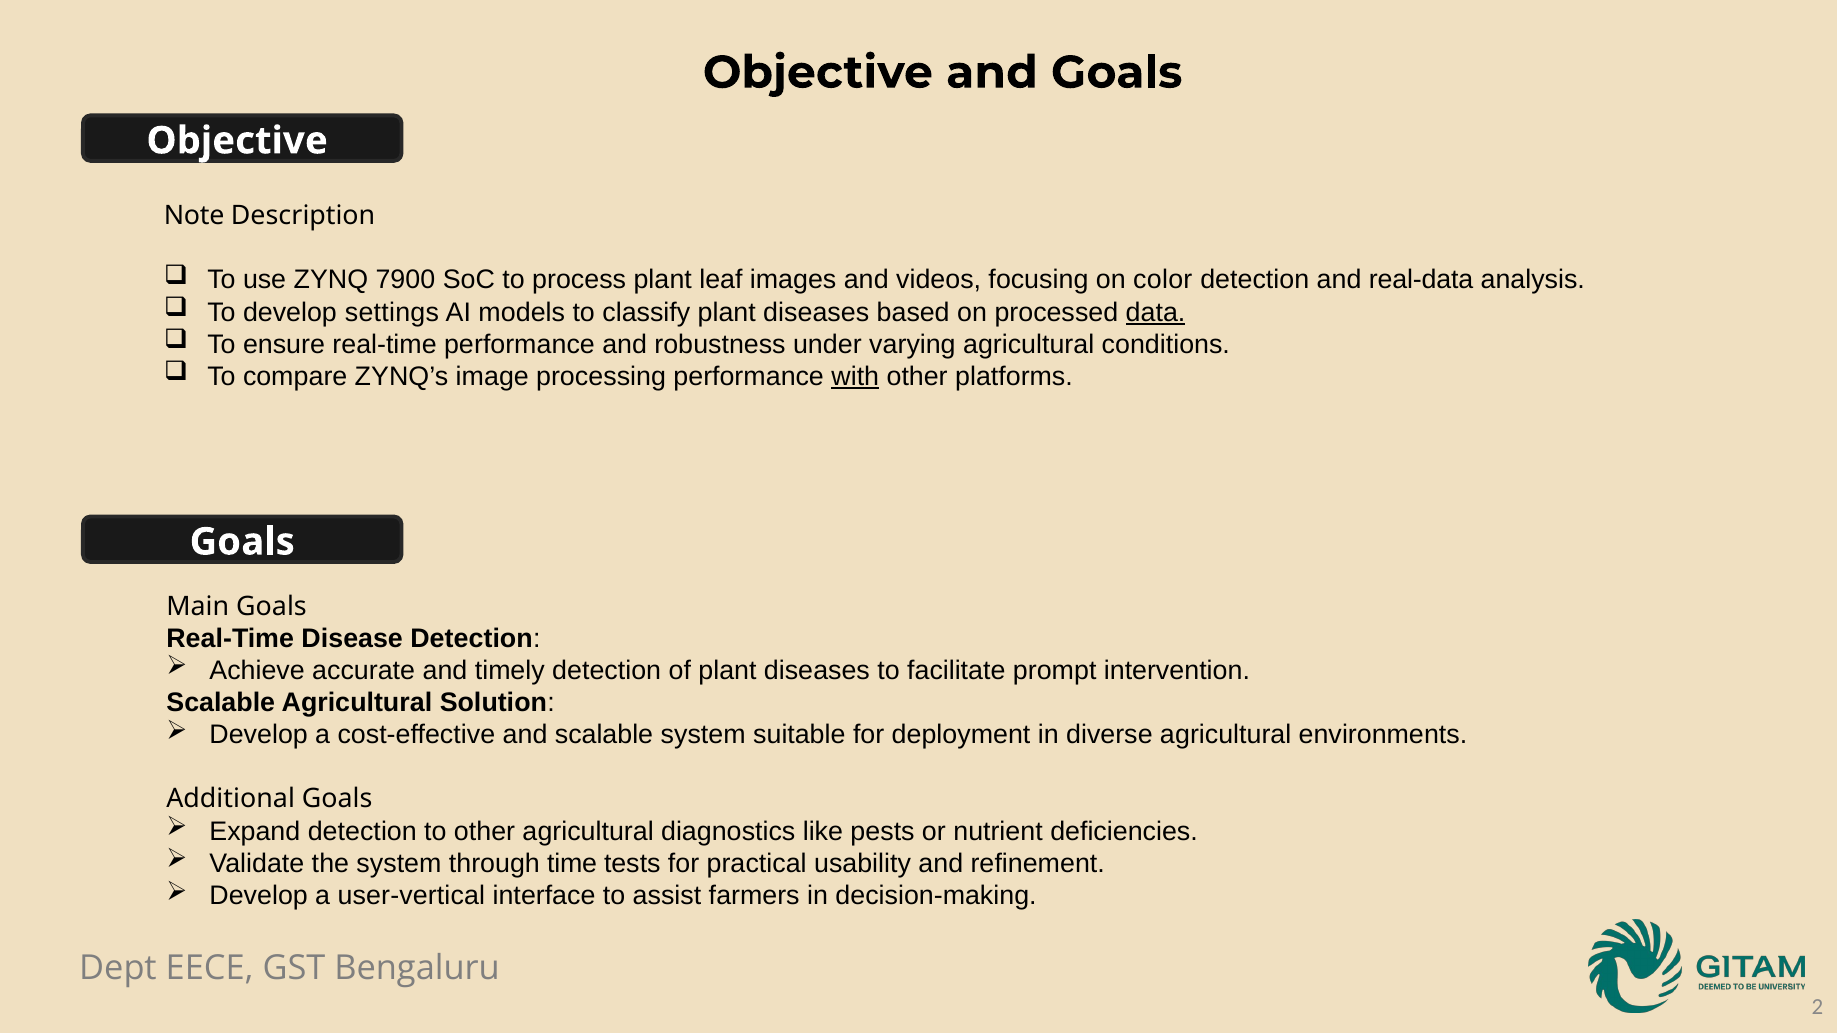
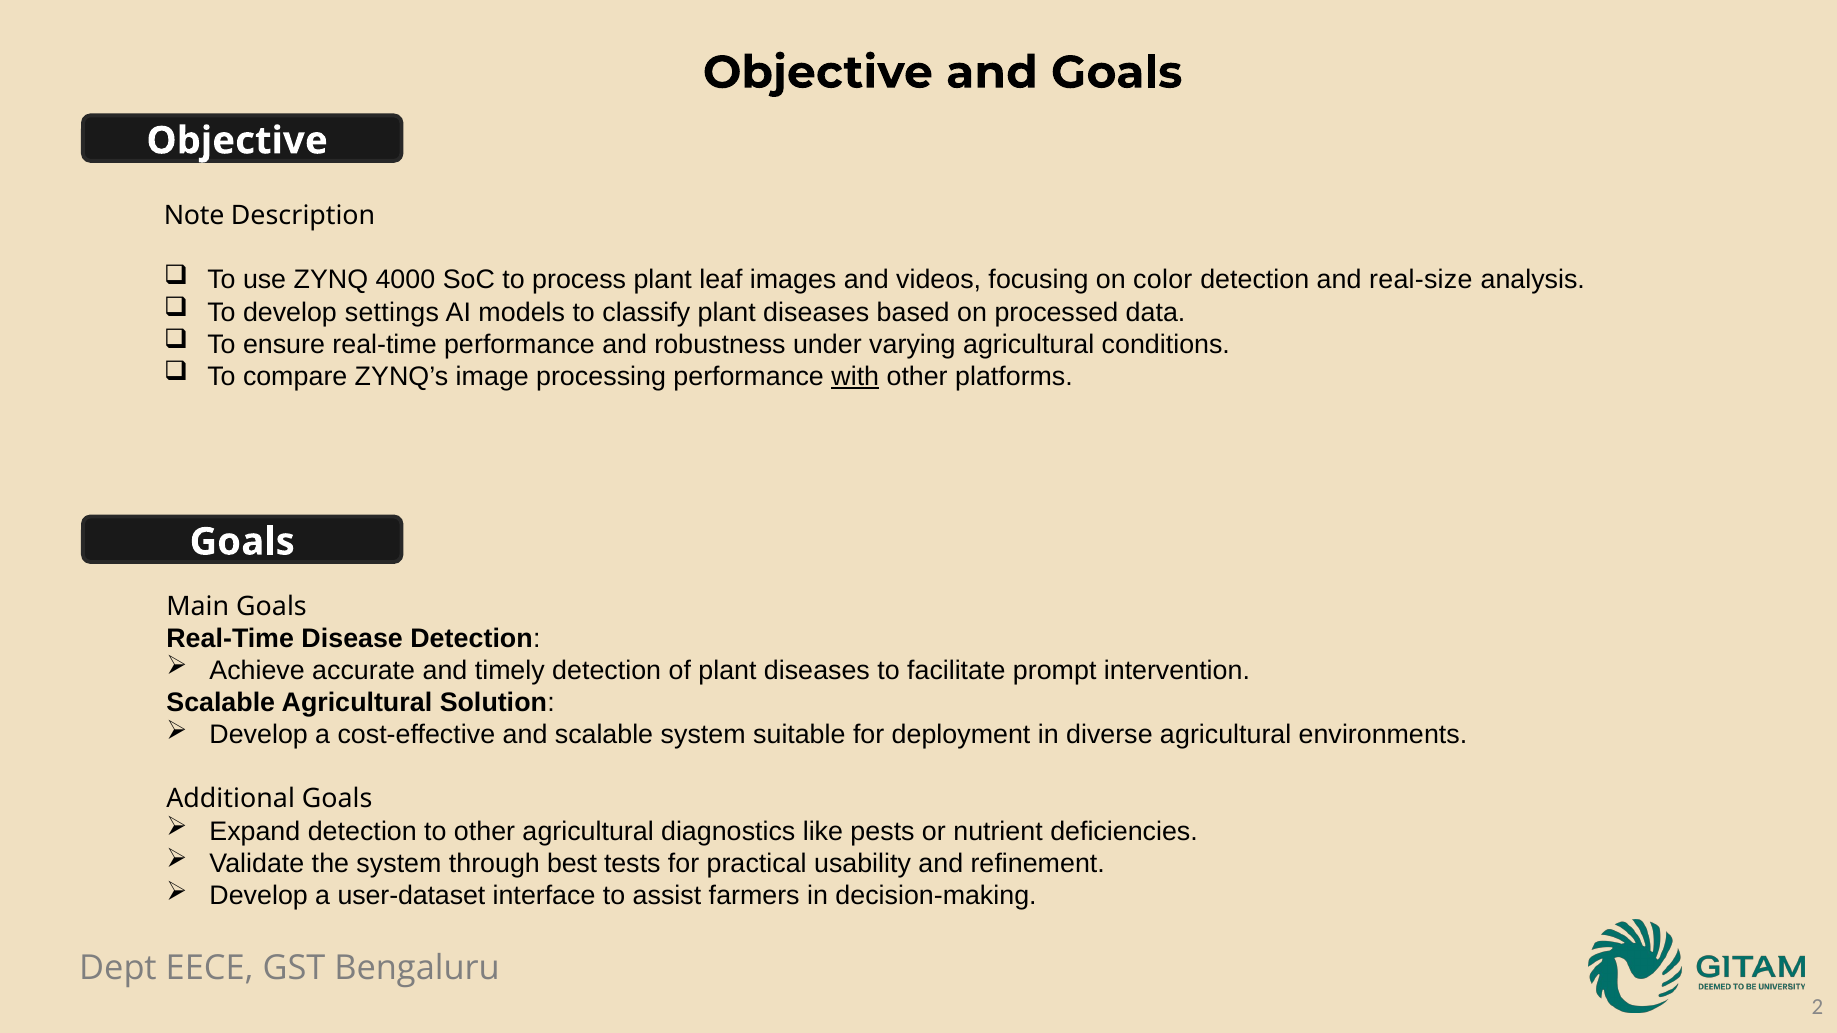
7900: 7900 -> 4000
real-data: real-data -> real-size
data underline: present -> none
time: time -> best
user-vertical: user-vertical -> user-dataset
